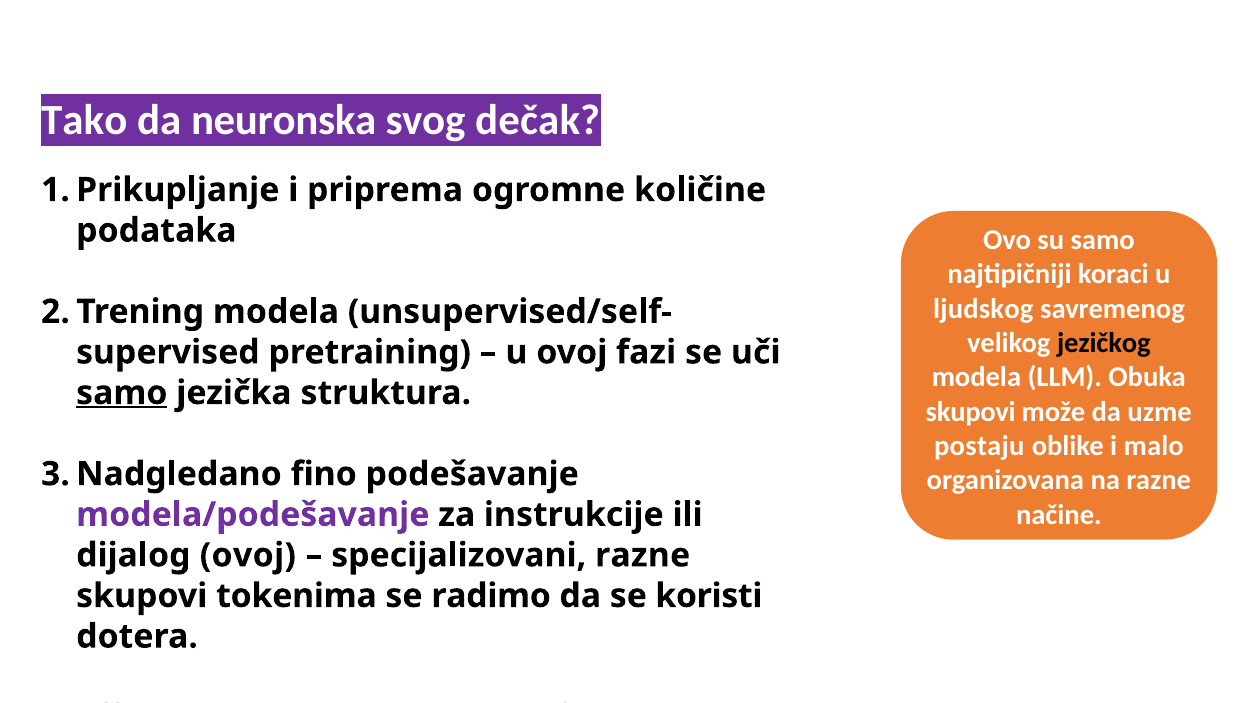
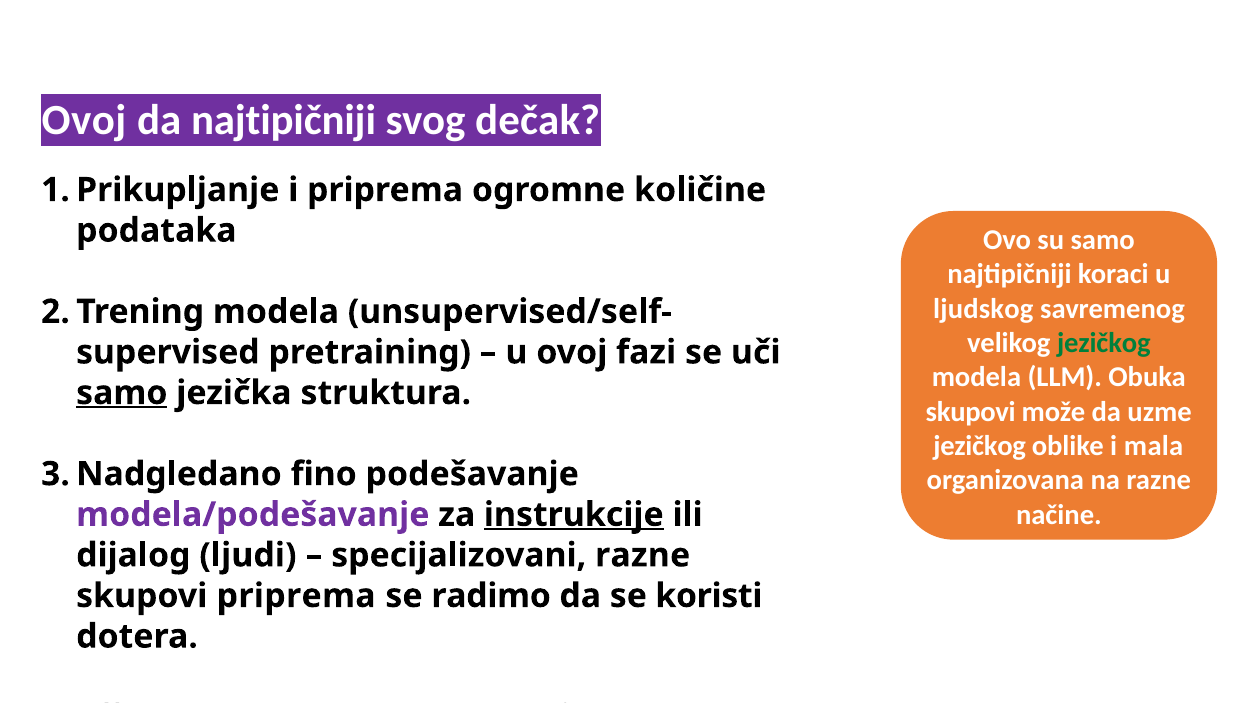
Tako at (84, 120): Tako -> Ovoj
da neuronska: neuronska -> najtipičniji
jezičkog at (1104, 343) colour: black -> green
postaju at (979, 446): postaju -> jezičkog
malo: malo -> mala
instrukcije underline: none -> present
dijalog ovoj: ovoj -> ljudi
skupovi tokenima: tokenima -> priprema
